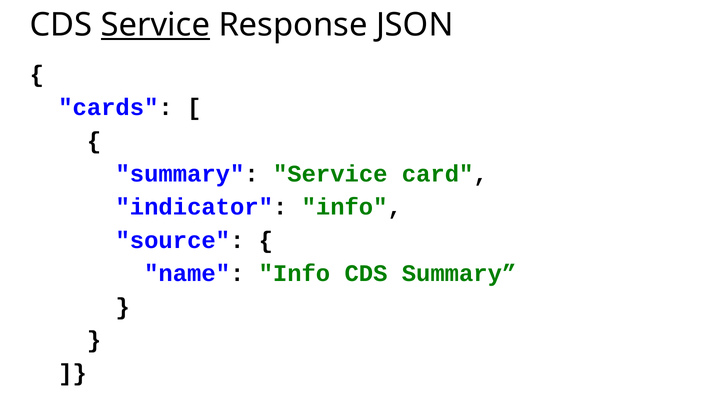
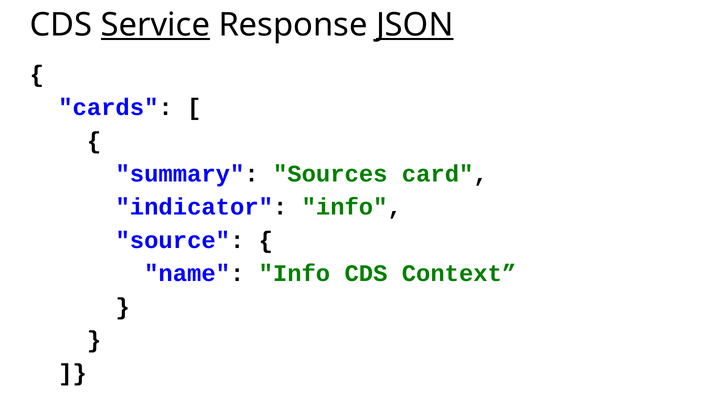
JSON underline: none -> present
summary Service: Service -> Sources
CDS Summary: Summary -> Context
